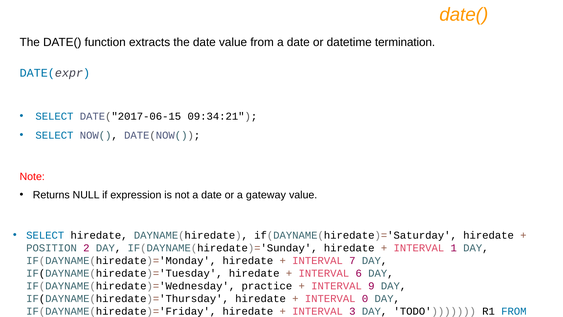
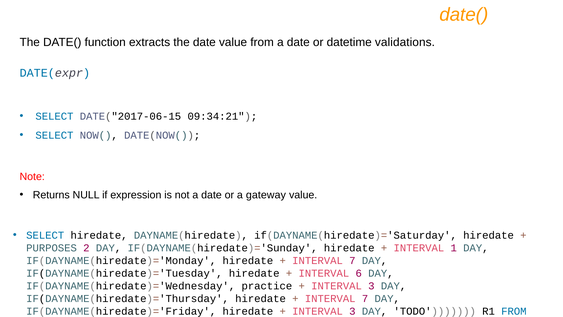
termination: termination -> validations
POSITION: POSITION -> PURPOSES
9 at (371, 286): 9 -> 3
0 at (365, 298): 0 -> 7
